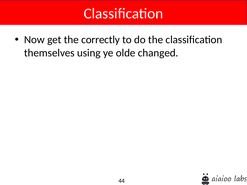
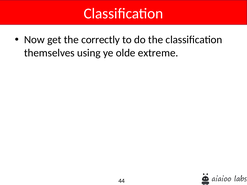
changed: changed -> extreme
